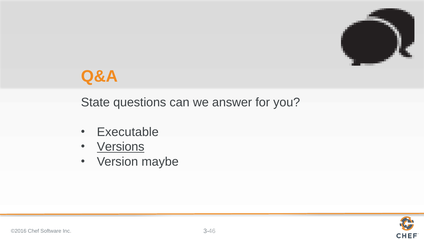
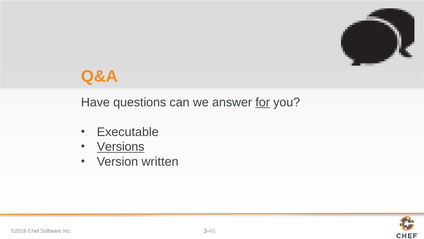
State: State -> Have
for underline: none -> present
maybe: maybe -> written
